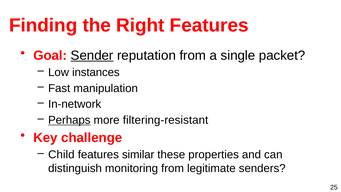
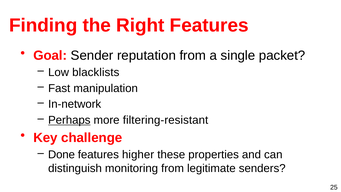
Sender underline: present -> none
instances: instances -> blacklists
Child: Child -> Done
similar: similar -> higher
